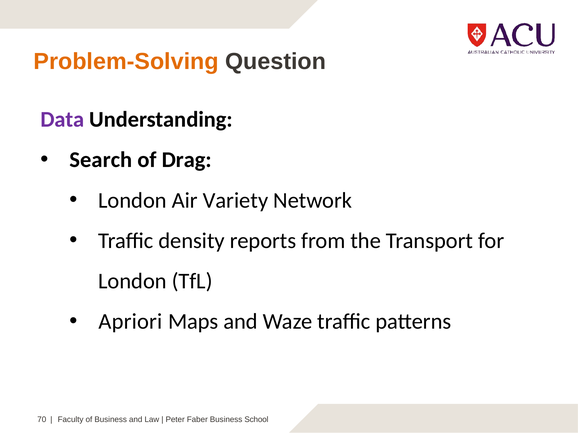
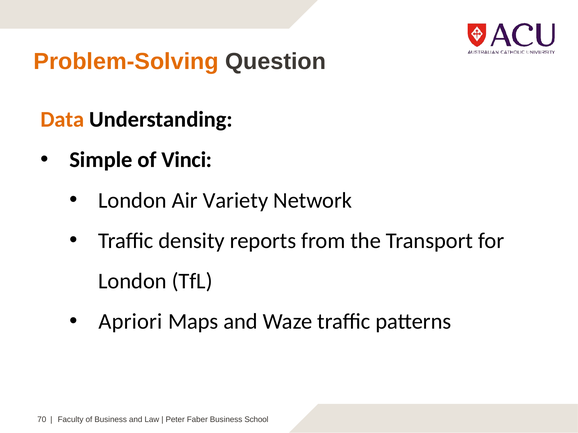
Data colour: purple -> orange
Search: Search -> Simple
Drag: Drag -> Vinci
